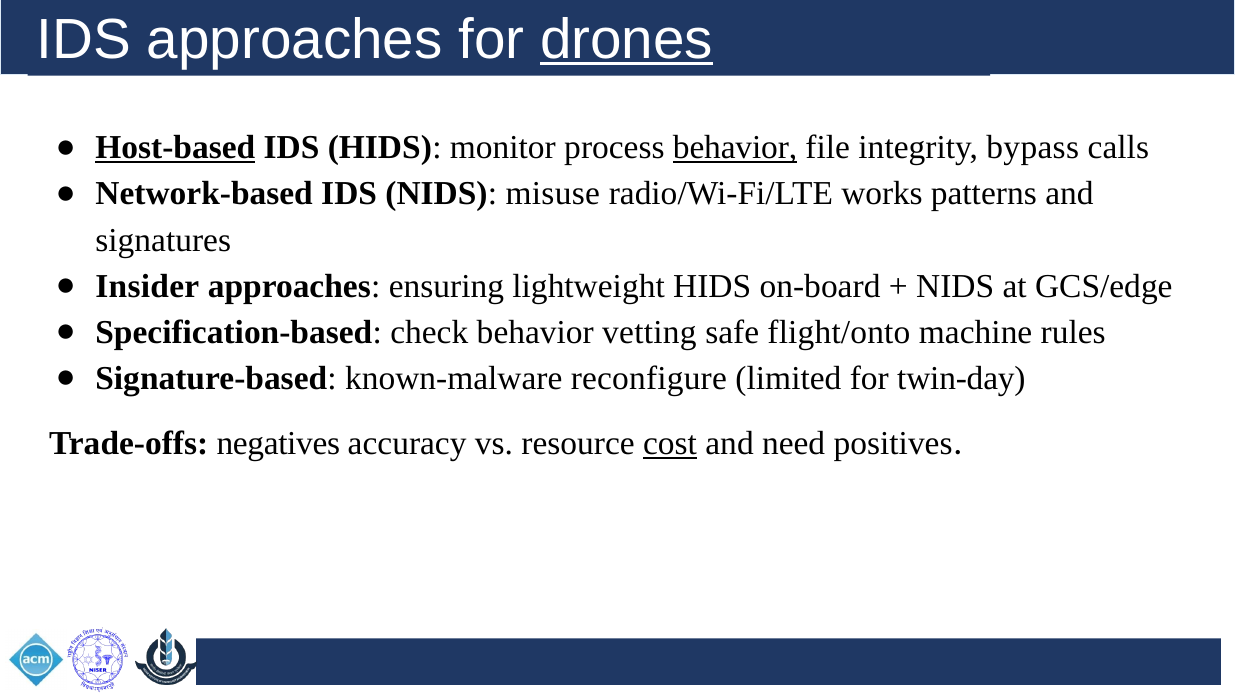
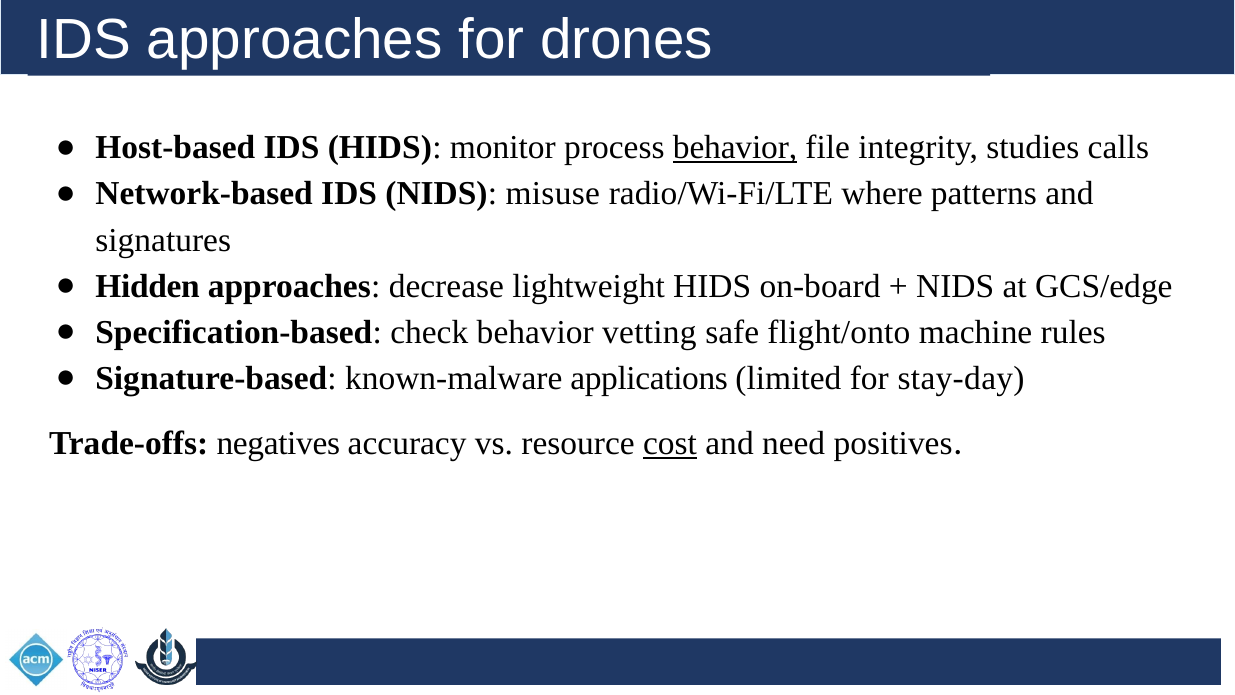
drones underline: present -> none
Host-based underline: present -> none
bypass: bypass -> studies
works: works -> where
Insider: Insider -> Hidden
ensuring: ensuring -> decrease
reconfigure: reconfigure -> applications
twin-day: twin-day -> stay-day
